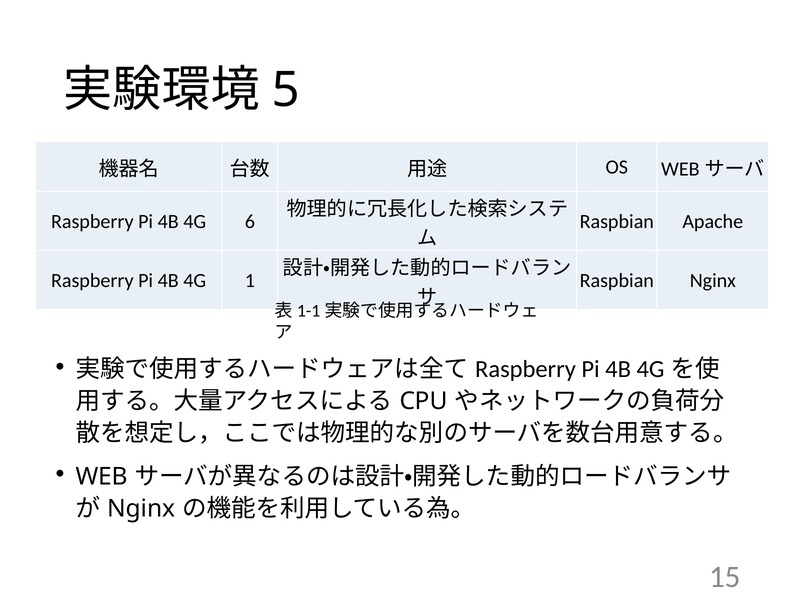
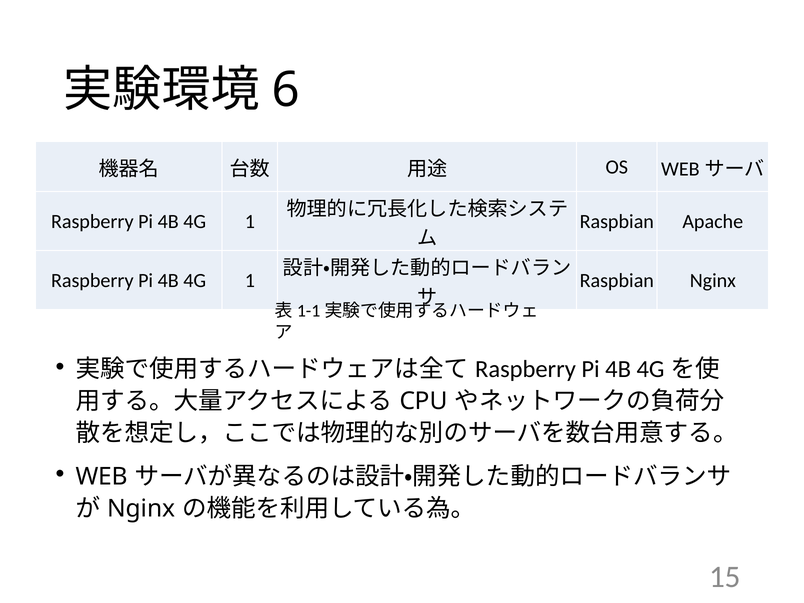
5: 5 -> 6
6 at (250, 222): 6 -> 1
